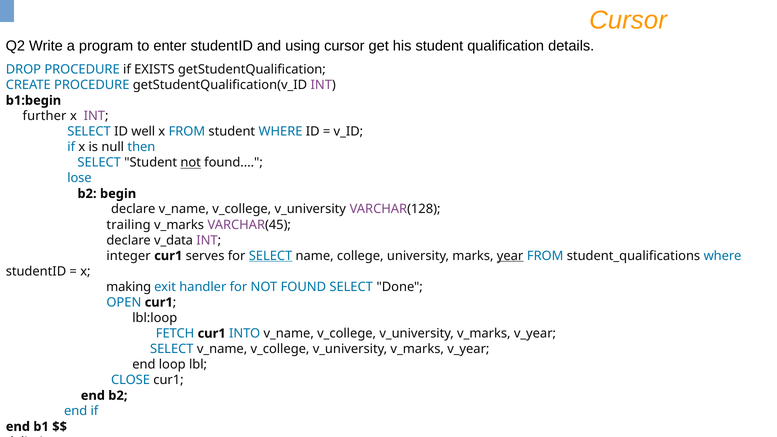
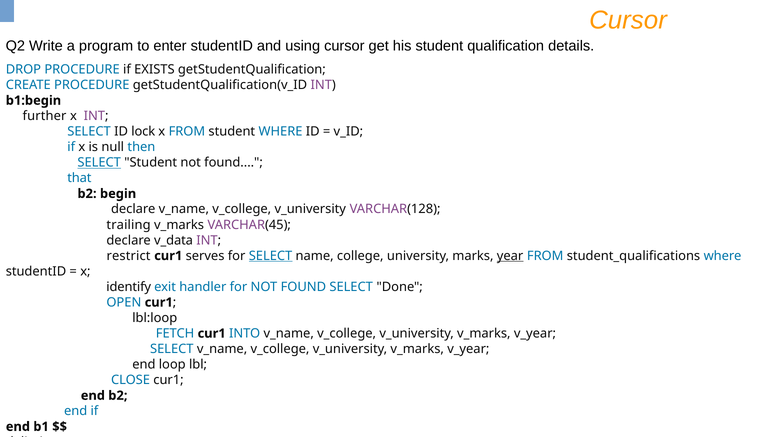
well: well -> lock
SELECT at (99, 163) underline: none -> present
not at (191, 163) underline: present -> none
lose: lose -> that
integer: integer -> restrict
making: making -> identify
